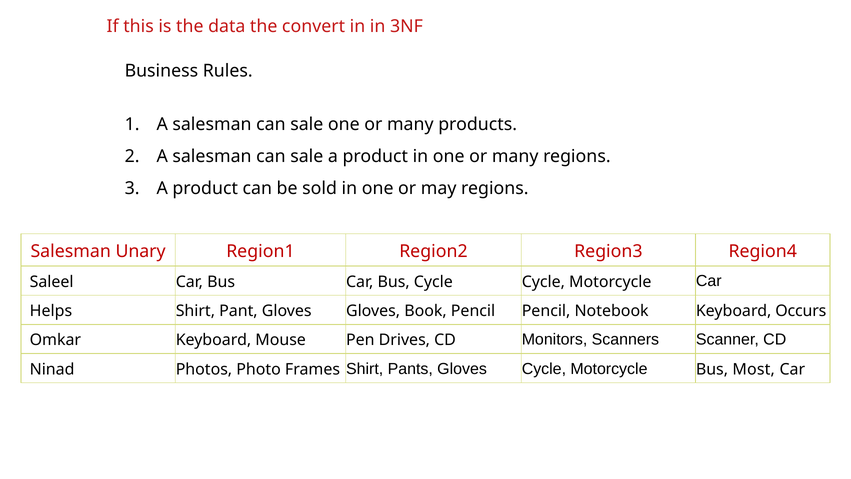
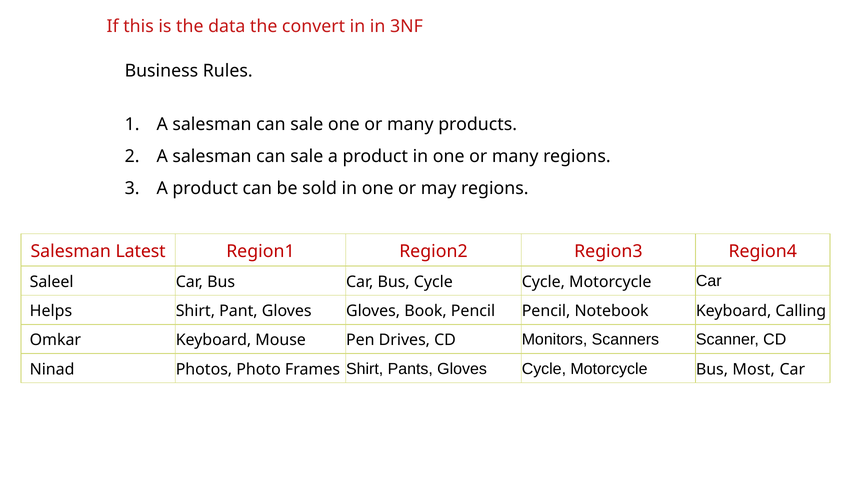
Unary: Unary -> Latest
Occurs: Occurs -> Calling
